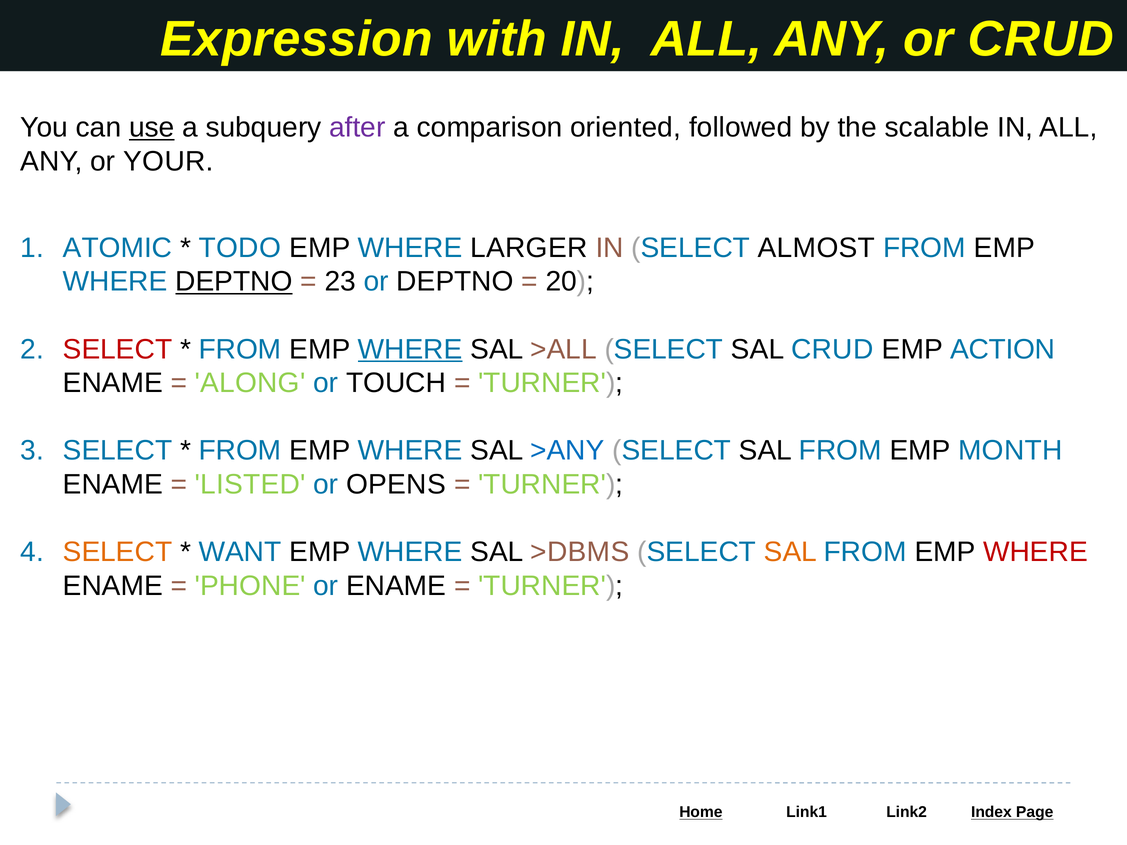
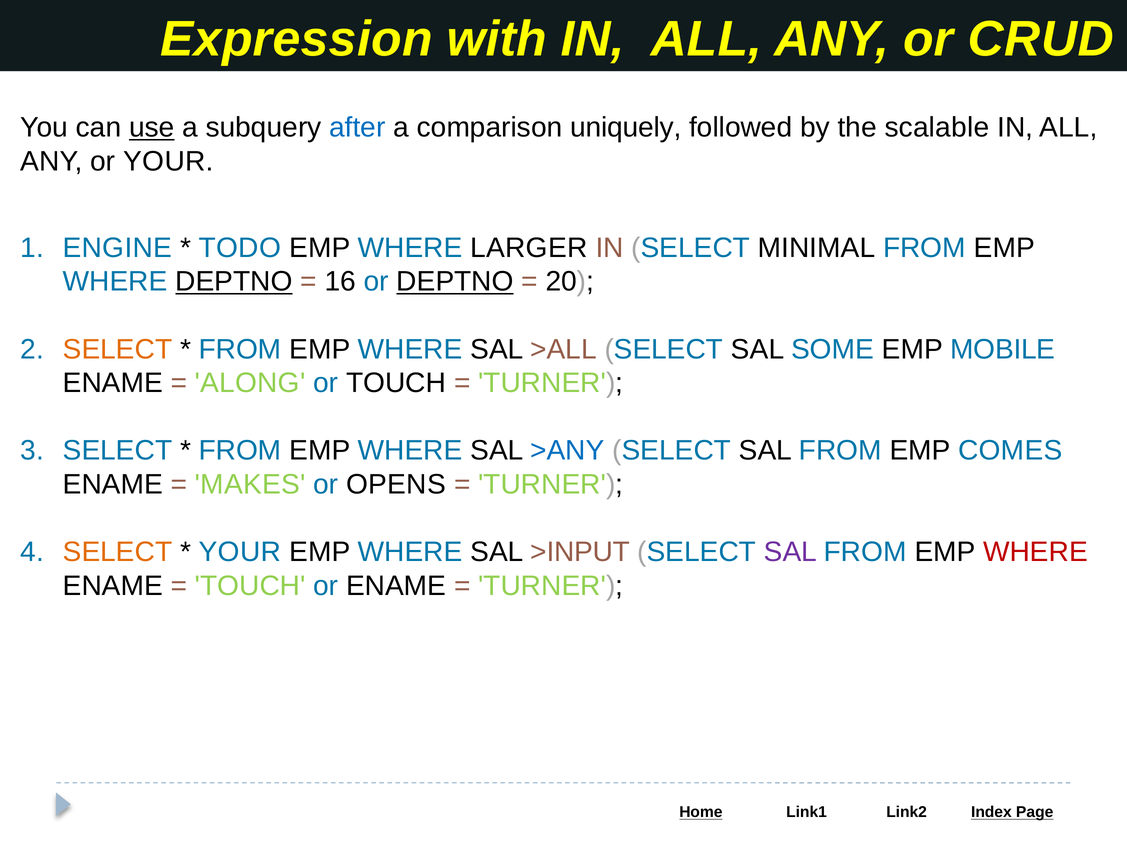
after colour: purple -> blue
oriented: oriented -> uniquely
ATOMIC: ATOMIC -> ENGINE
ALMOST: ALMOST -> MINIMAL
23: 23 -> 16
DEPTNO at (455, 282) underline: none -> present
SELECT at (117, 349) colour: red -> orange
WHERE at (410, 349) underline: present -> none
SAL CRUD: CRUD -> SOME
ACTION: ACTION -> MOBILE
MONTH: MONTH -> COMES
LISTED: LISTED -> MAKES
WANT at (240, 552): WANT -> YOUR
>DBMS: >DBMS -> >INPUT
SAL at (790, 552) colour: orange -> purple
PHONE at (250, 586): PHONE -> TOUCH
